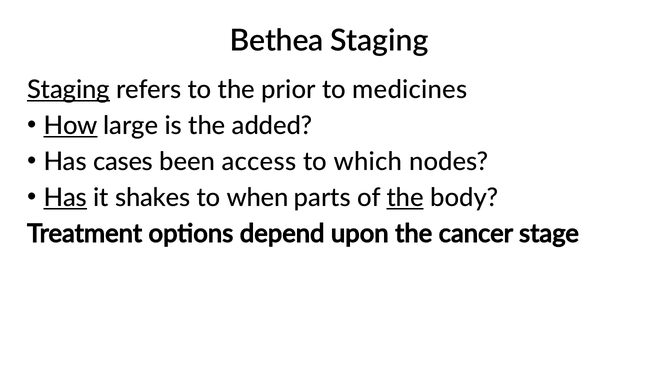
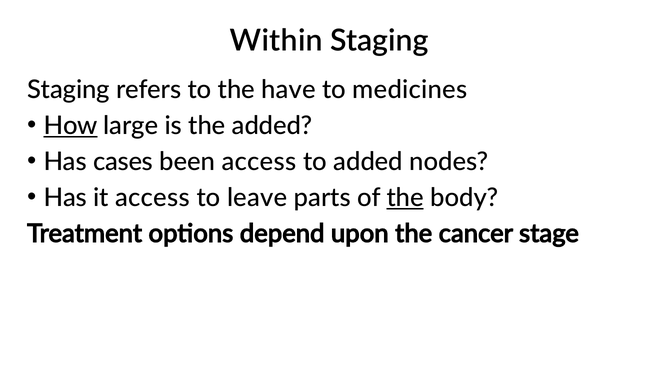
Bethea: Bethea -> Within
Staging at (69, 90) underline: present -> none
prior: prior -> have
to which: which -> added
Has at (65, 198) underline: present -> none
it shakes: shakes -> access
when: when -> leave
